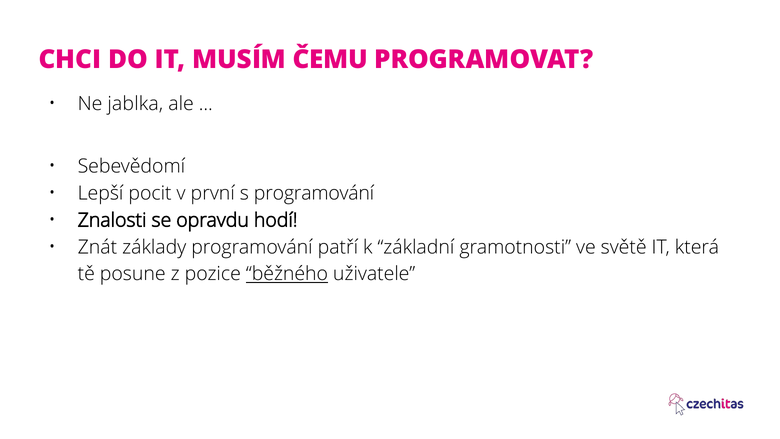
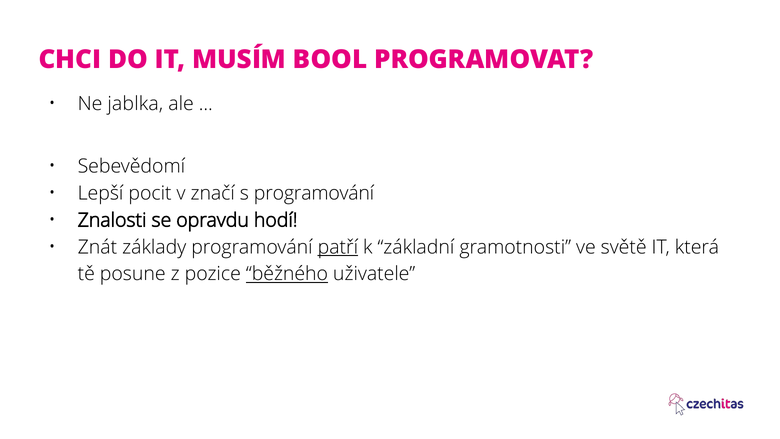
ČEMU: ČEMU -> BOOL
první: první -> značí
patří underline: none -> present
